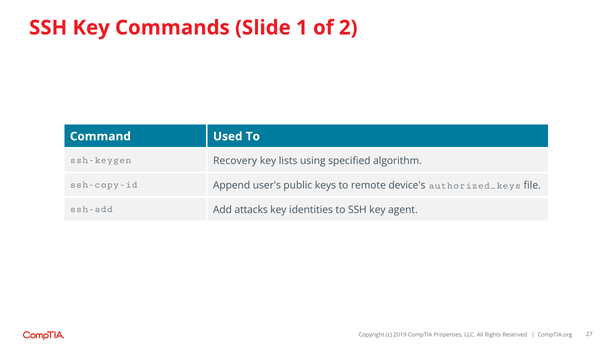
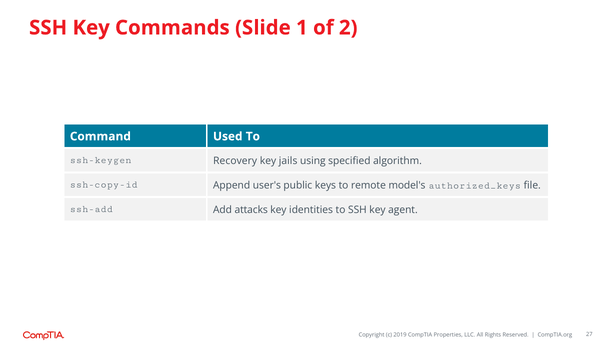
lists: lists -> jails
device's: device's -> model's
